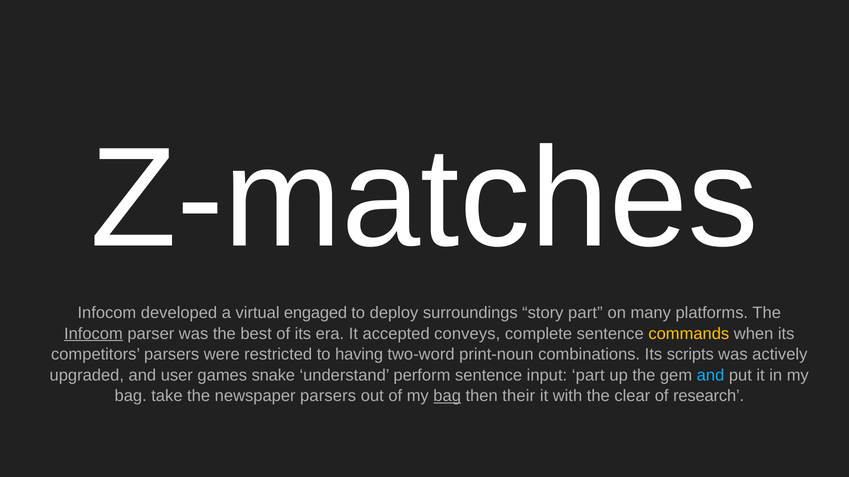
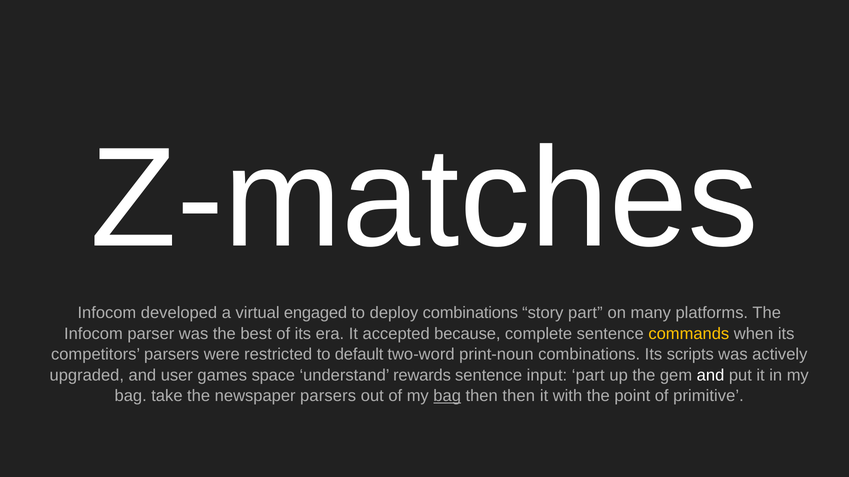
deploy surroundings: surroundings -> combinations
Infocom at (93, 334) underline: present -> none
conveys: conveys -> because
having: having -> default
snake: snake -> space
perform: perform -> rewards
and at (711, 376) colour: light blue -> white
then their: their -> then
clear: clear -> point
research: research -> primitive
